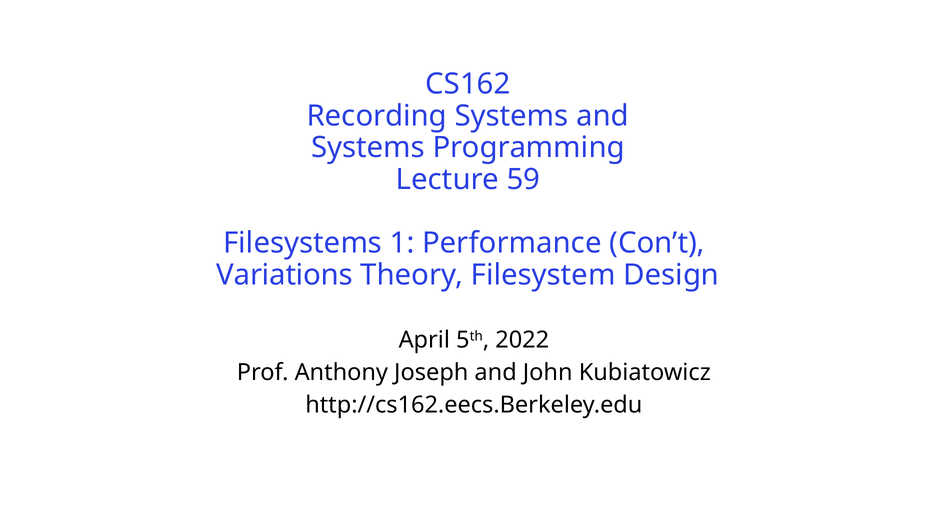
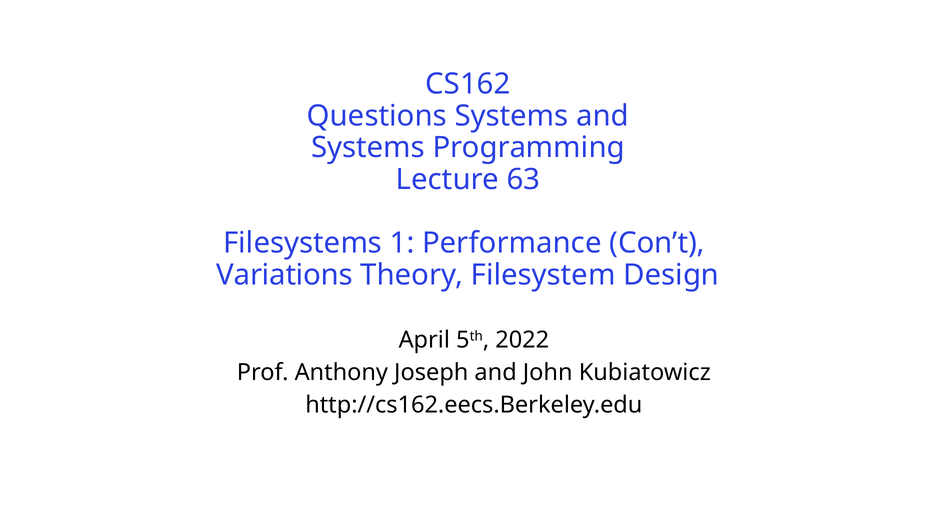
Recording: Recording -> Questions
59: 59 -> 63
